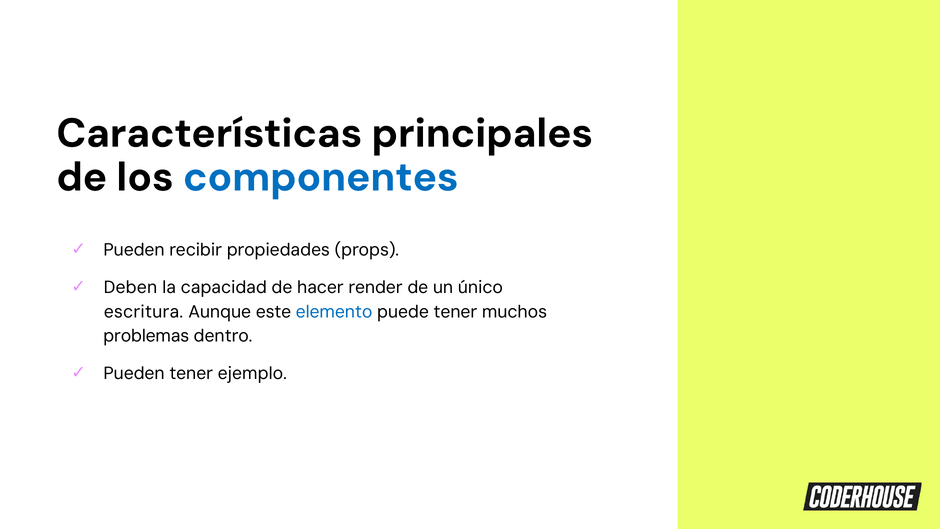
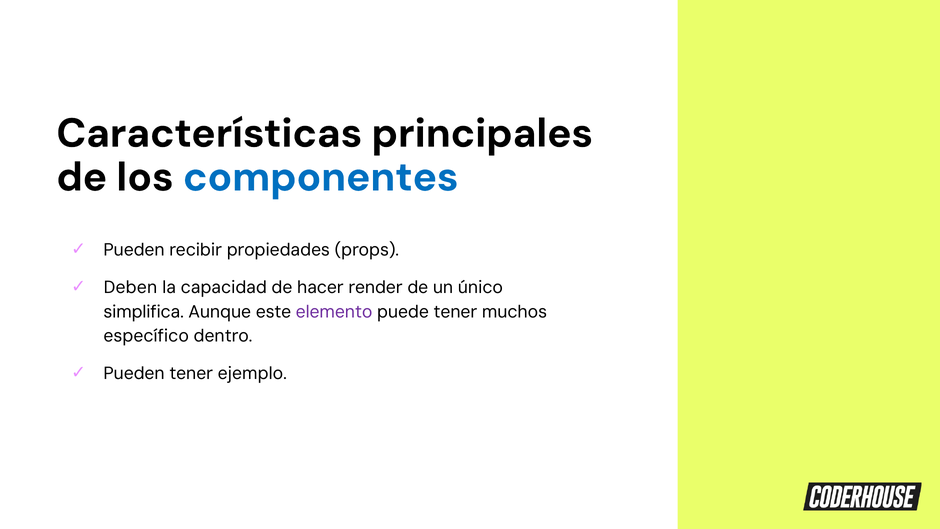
escritura: escritura -> simplifica
elemento colour: blue -> purple
problemas: problemas -> específico
